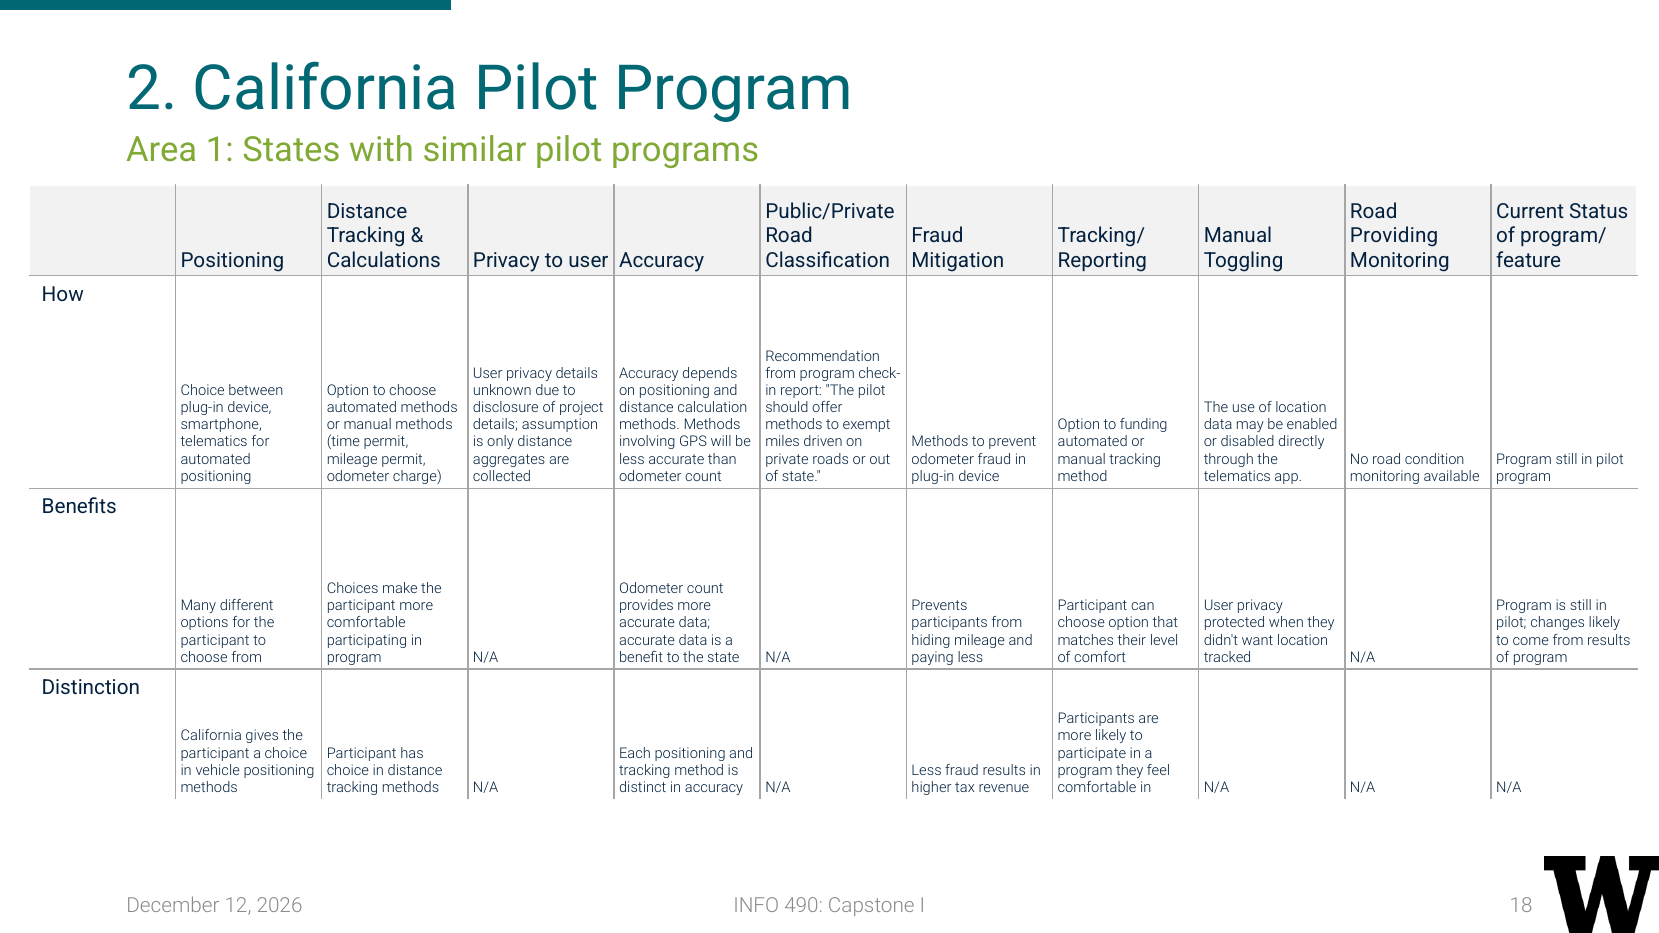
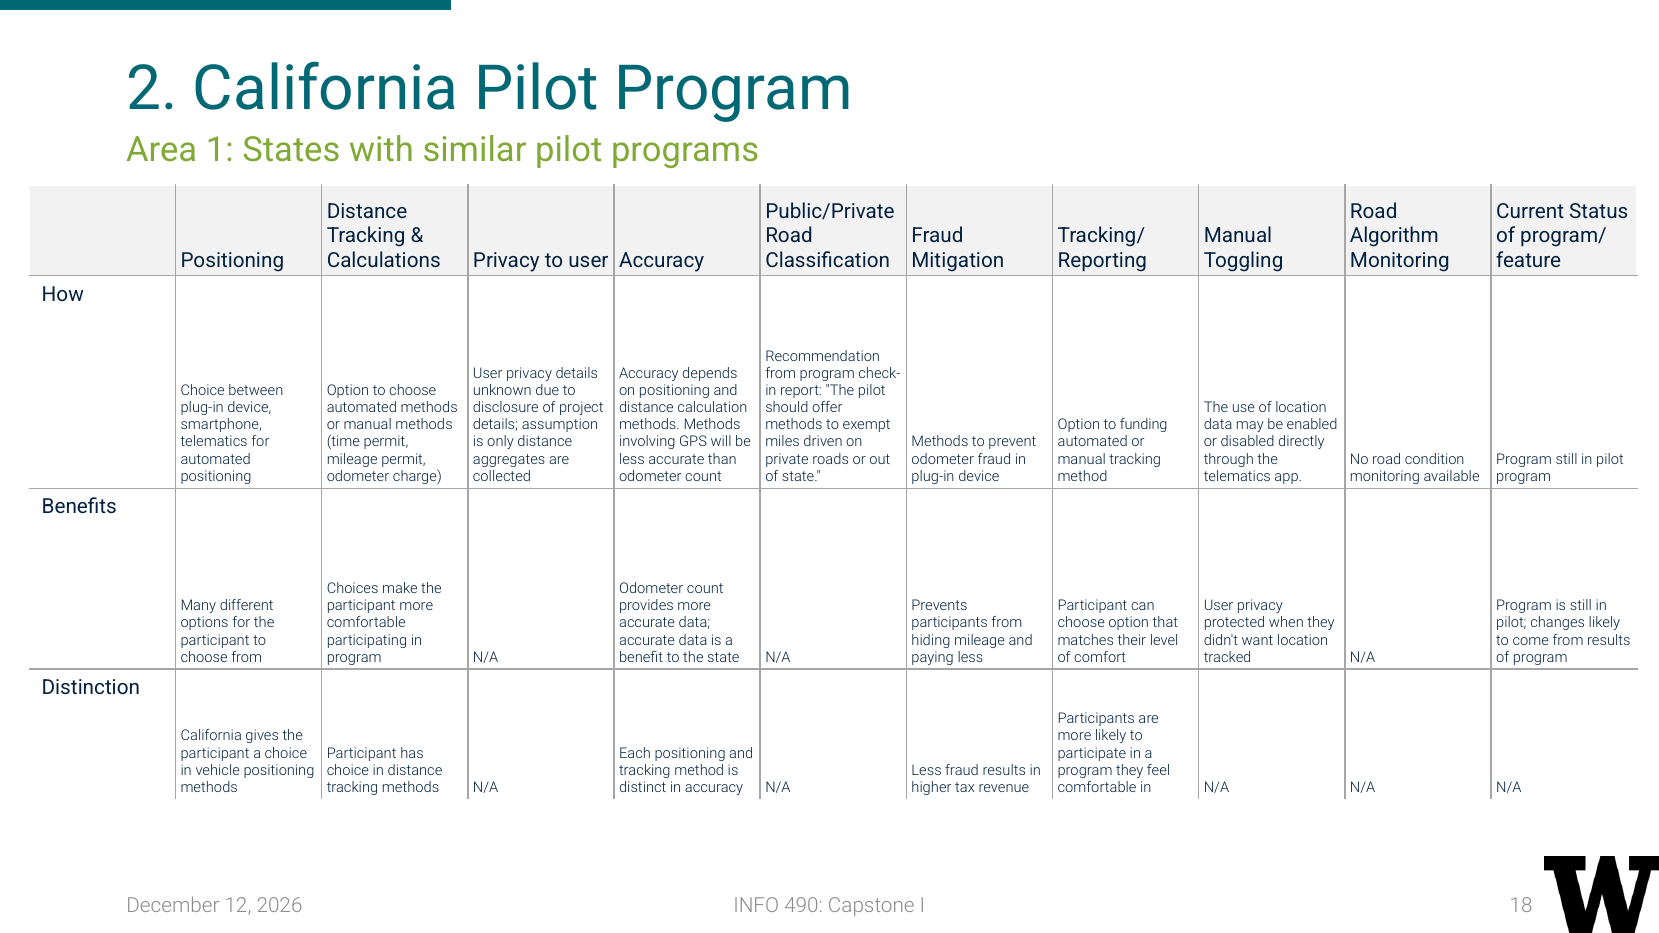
Providing: Providing -> Algorithm
